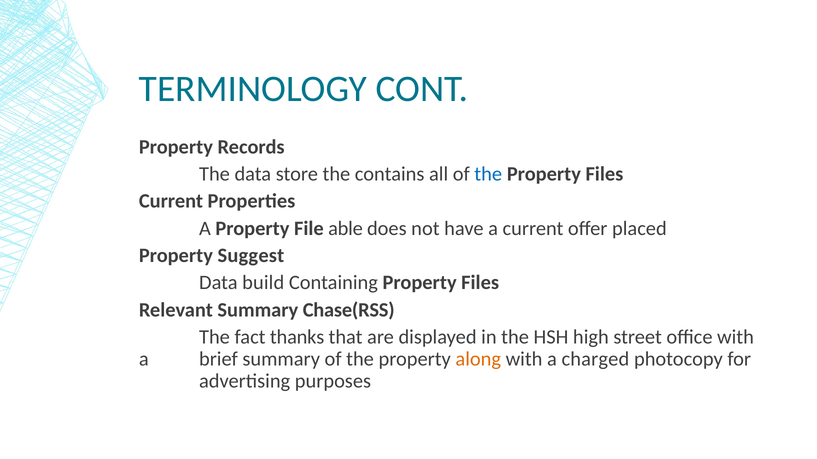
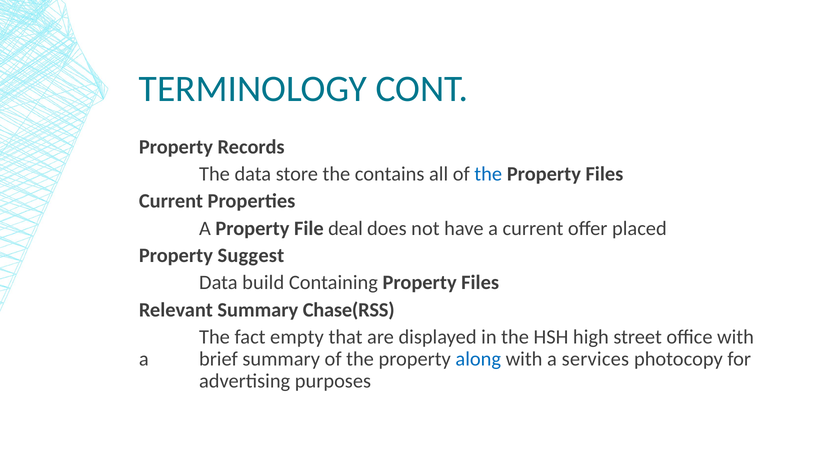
able: able -> deal
thanks: thanks -> empty
along colour: orange -> blue
charged: charged -> services
